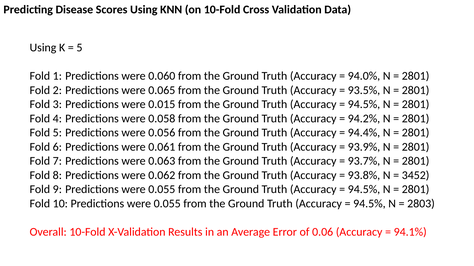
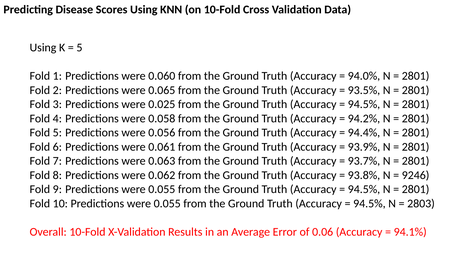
0.015: 0.015 -> 0.025
3452: 3452 -> 9246
